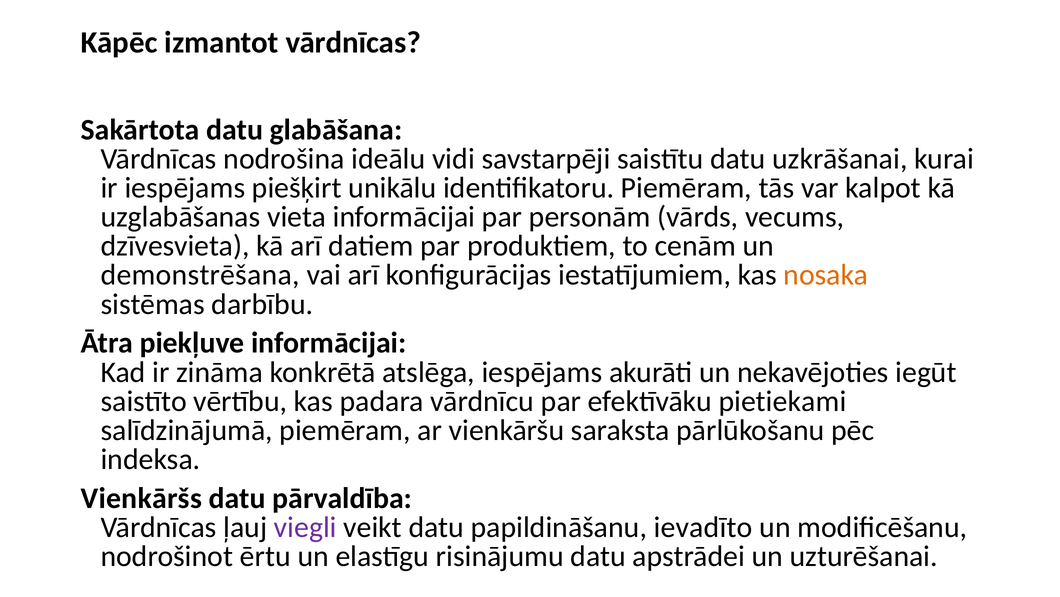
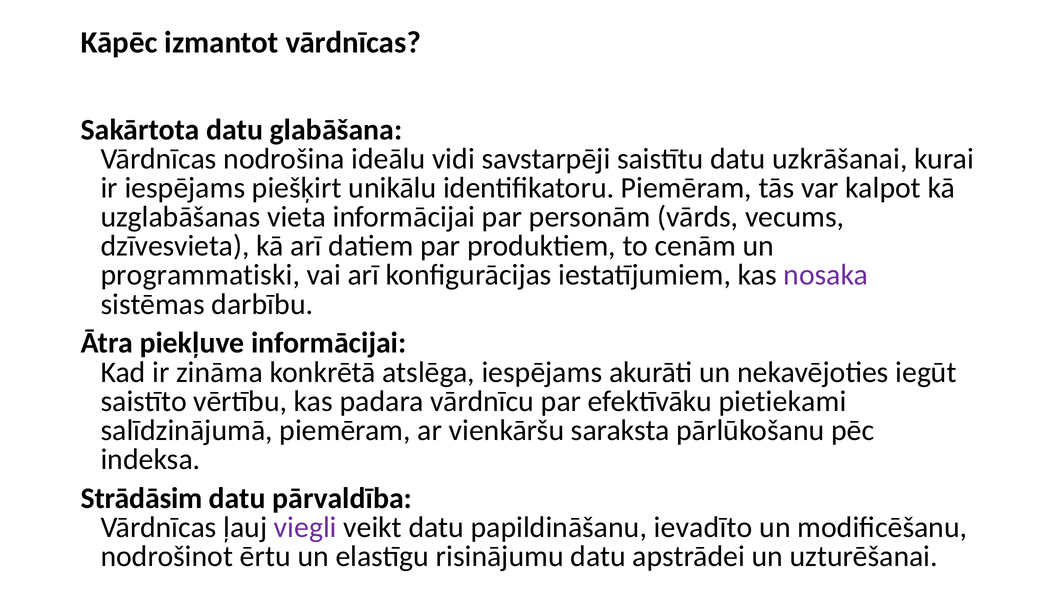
demonstrēšana: demonstrēšana -> programmatiski
nosaka colour: orange -> purple
Vienkāršs: Vienkāršs -> Strādāsim
